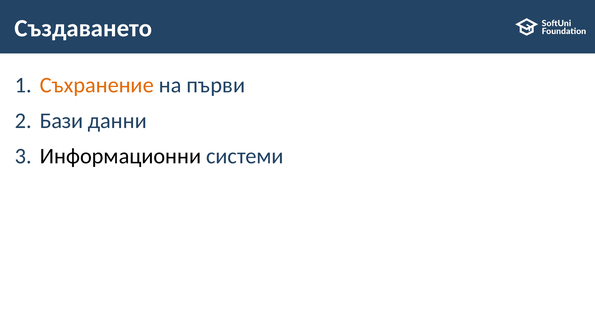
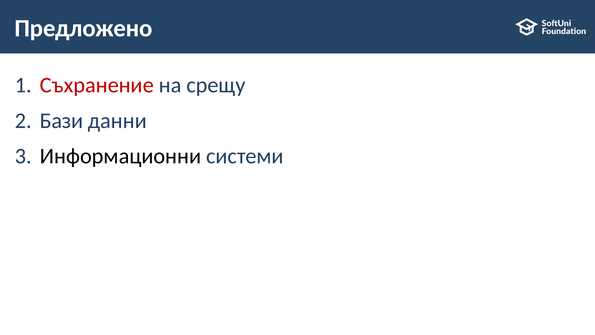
Създаването: Създаването -> Предложено
Съхранение colour: orange -> red
първи: първи -> срещу
